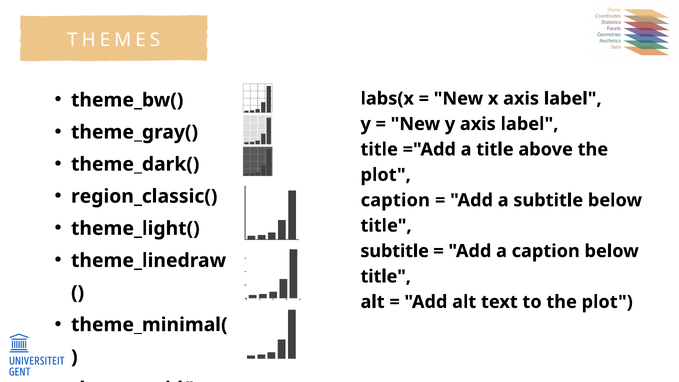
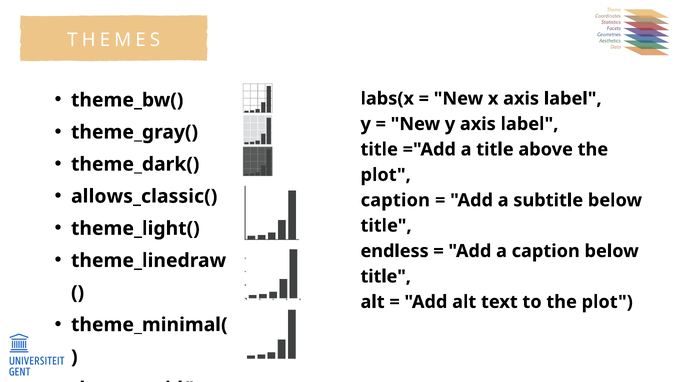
region_classic(: region_classic( -> allows_classic(
subtitle at (395, 251): subtitle -> endless
